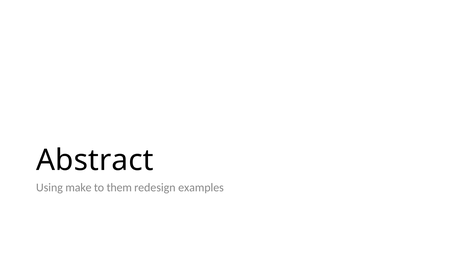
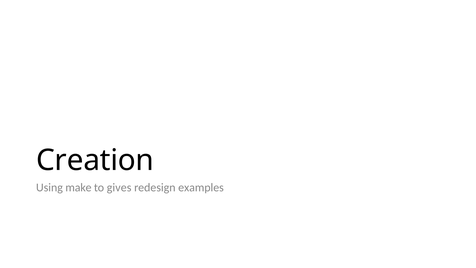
Abstract: Abstract -> Creation
them: them -> gives
